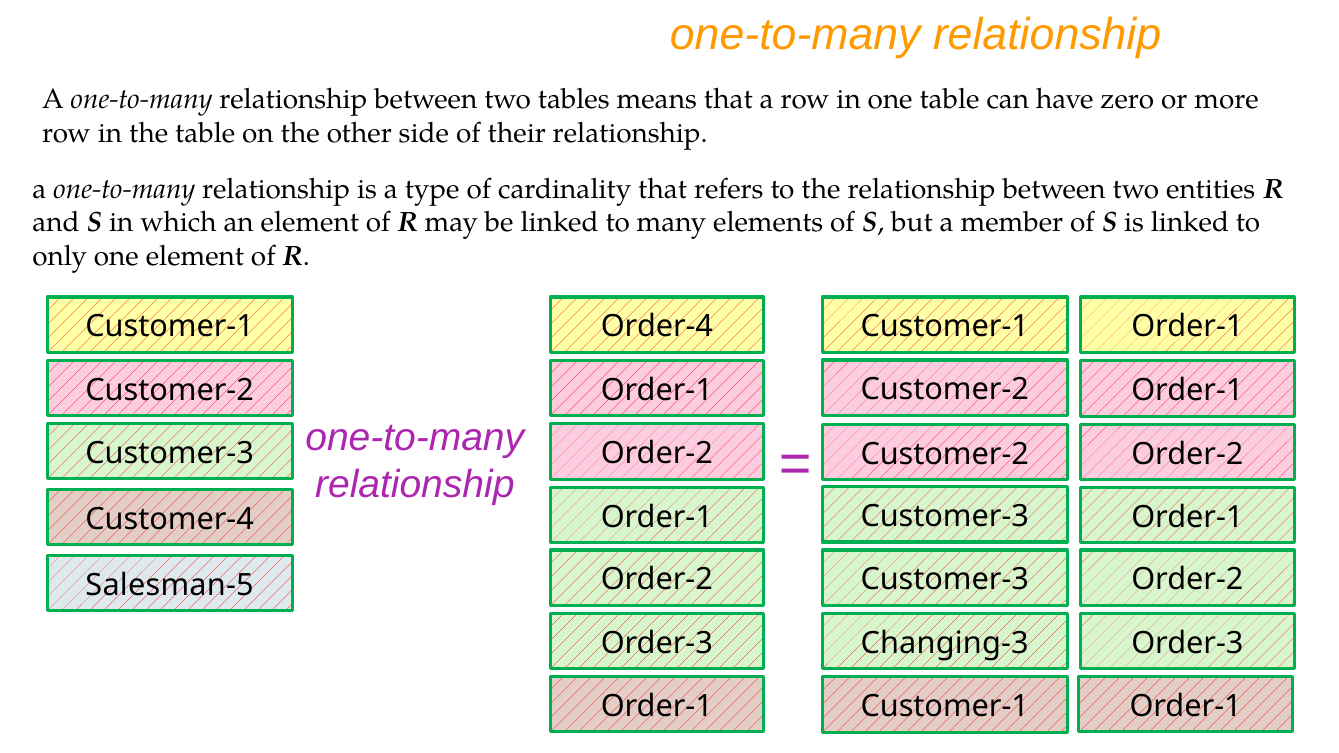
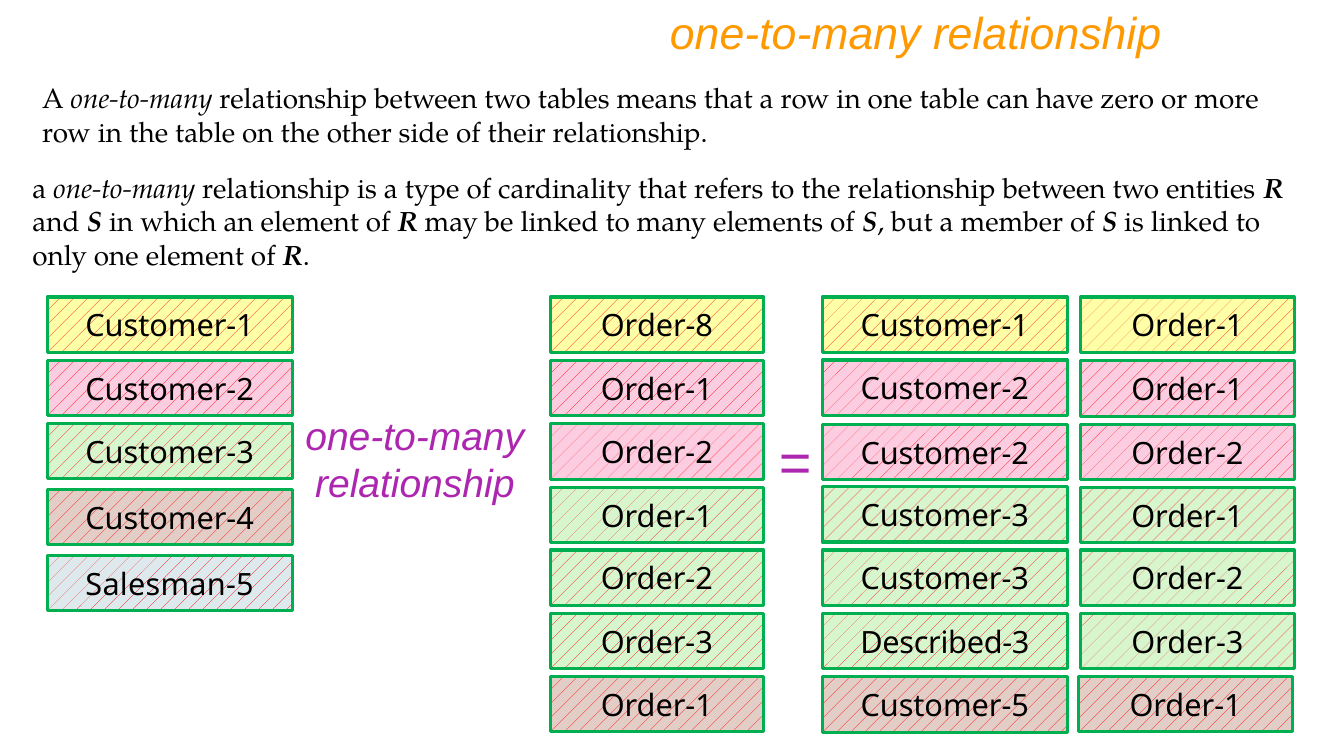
Order-4: Order-4 -> Order-8
Changing-3: Changing-3 -> Described-3
Customer-1 at (945, 707): Customer-1 -> Customer-5
